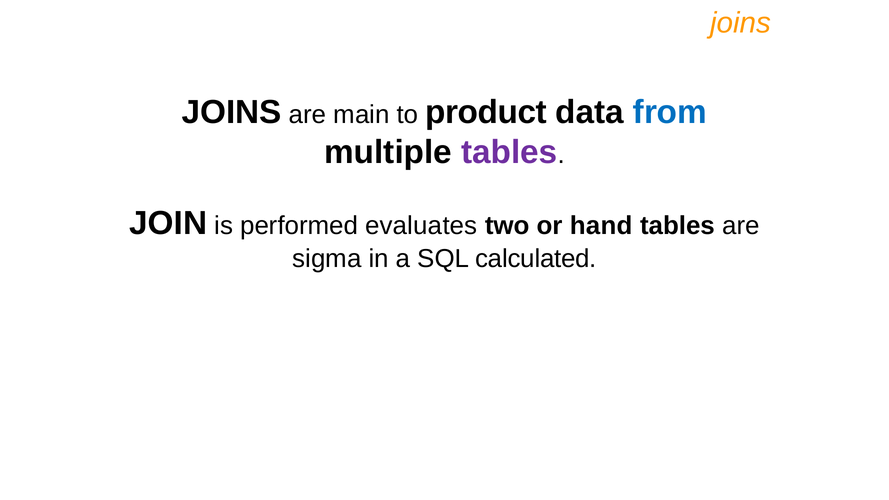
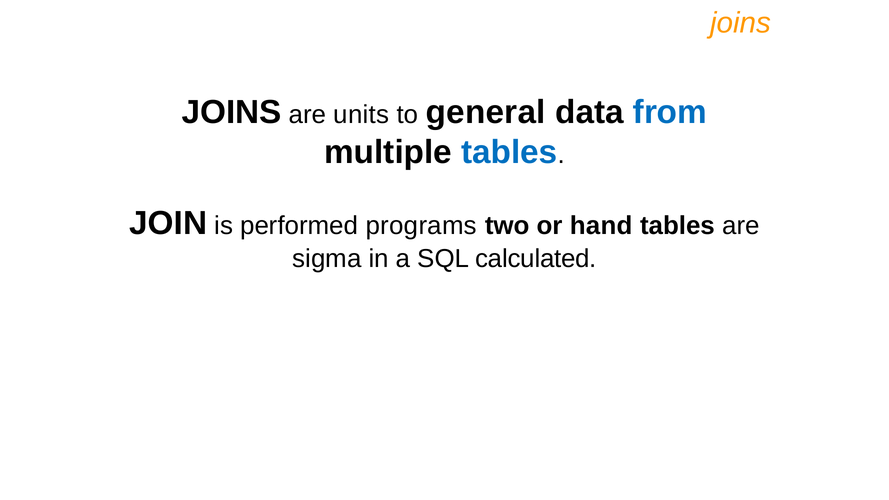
main: main -> units
product: product -> general
tables at (509, 152) colour: purple -> blue
evaluates: evaluates -> programs
